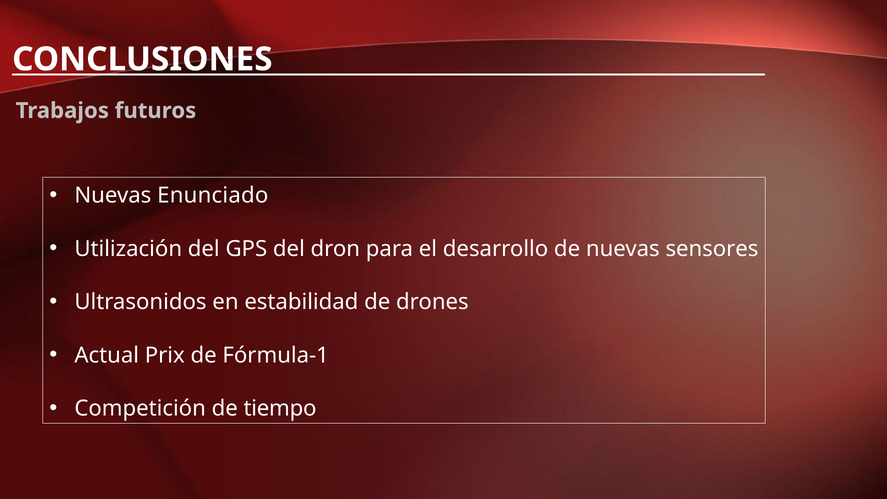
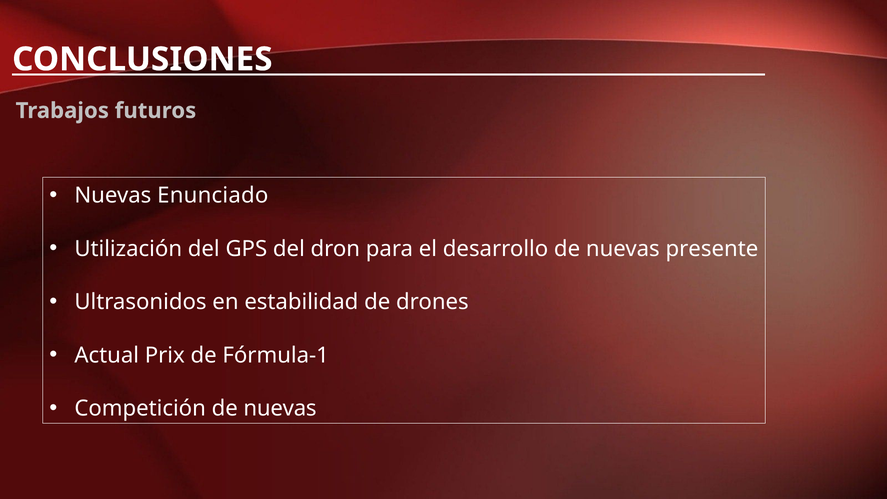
sensores: sensores -> presente
Competición de tiempo: tiempo -> nuevas
